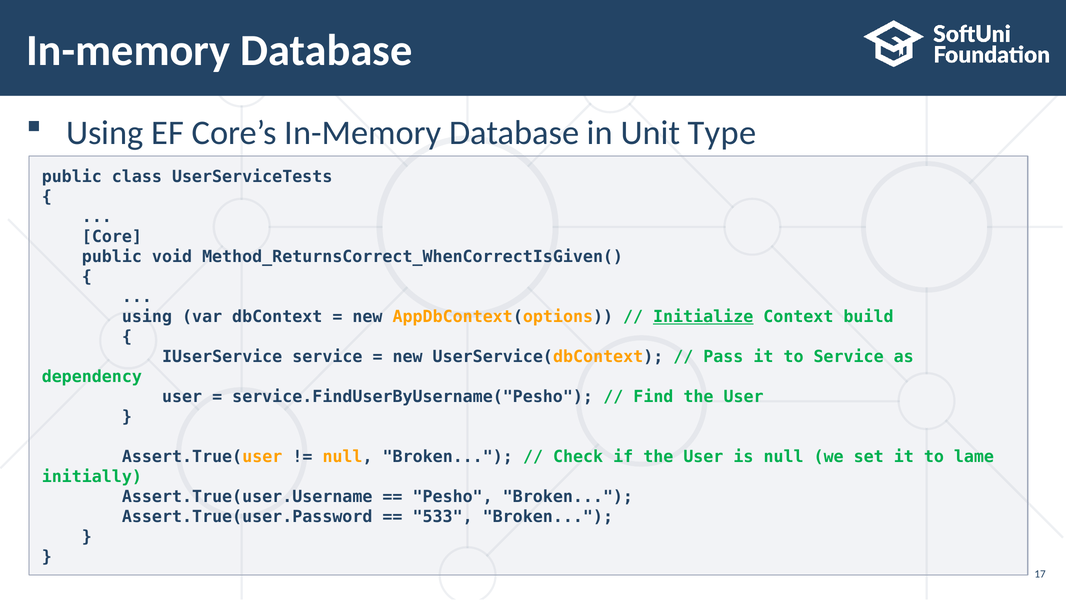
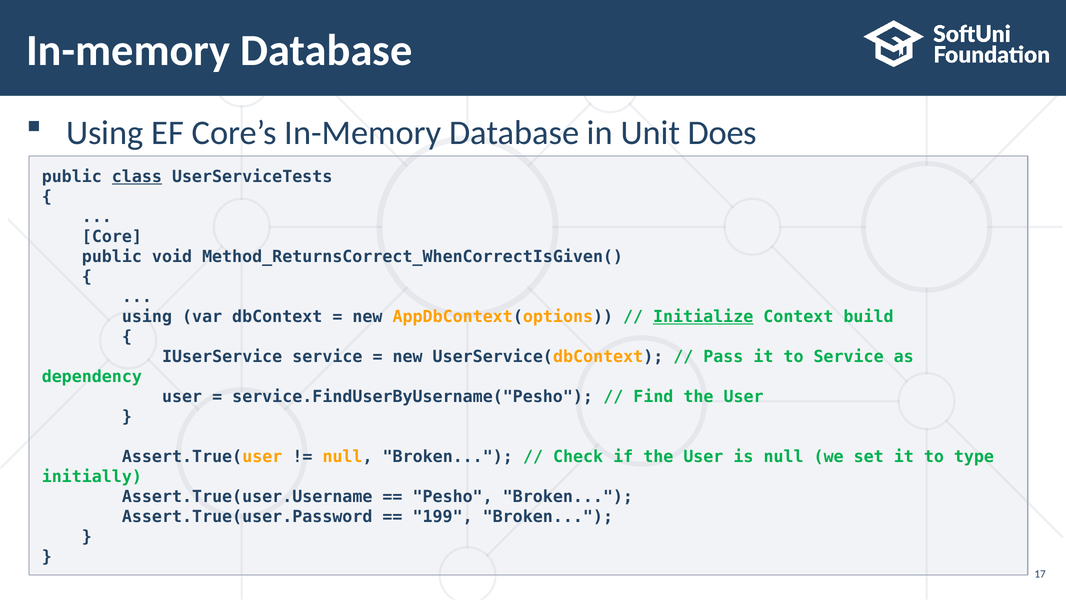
Type: Type -> Does
class underline: none -> present
lame: lame -> type
533: 533 -> 199
